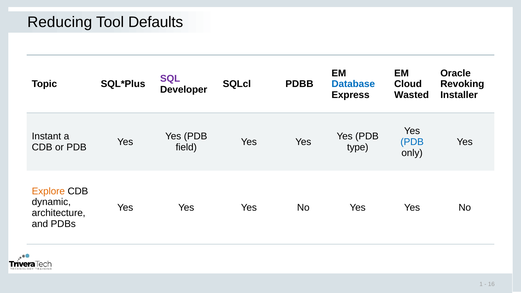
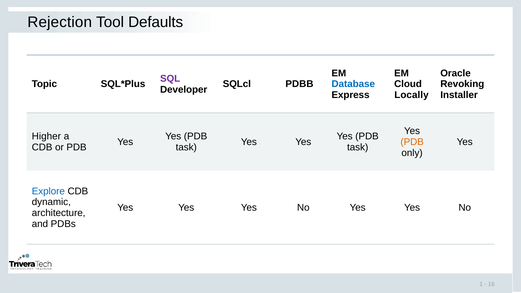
Reducing: Reducing -> Rejection
Wasted: Wasted -> Locally
Instant: Instant -> Higher
PDB at (412, 142) colour: blue -> orange
field at (186, 147): field -> task
type at (358, 147): type -> task
Explore colour: orange -> blue
